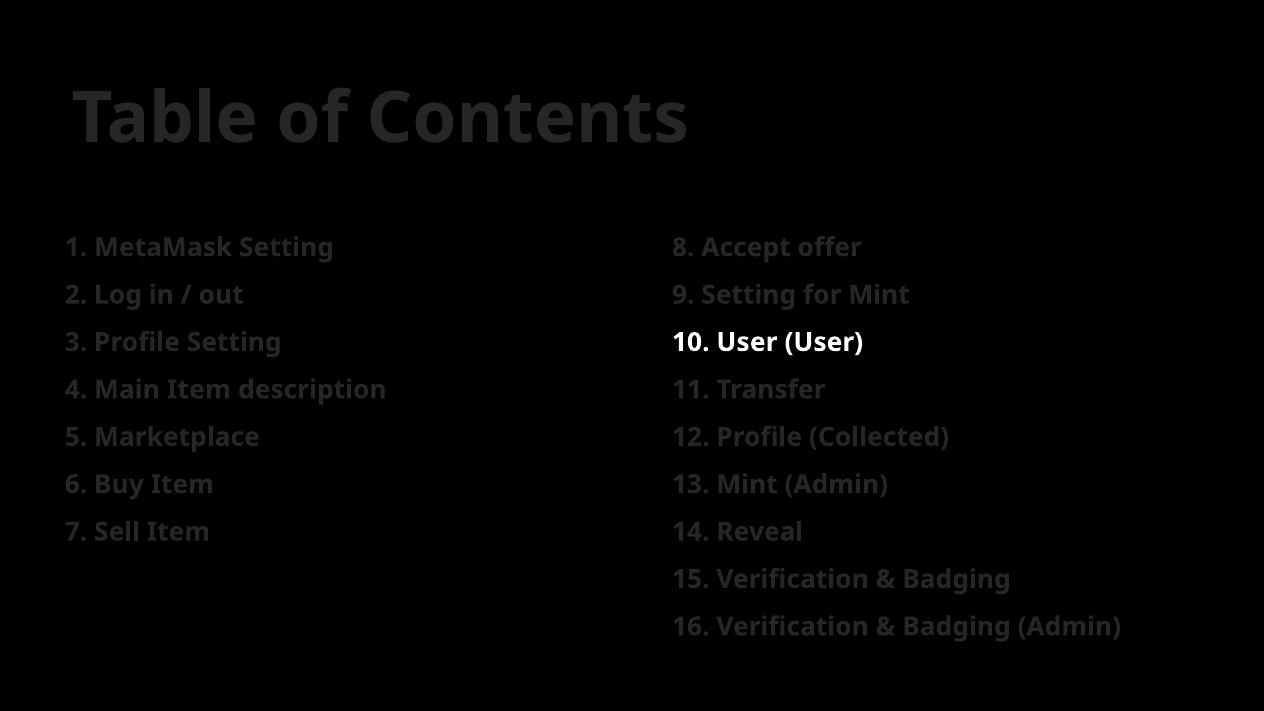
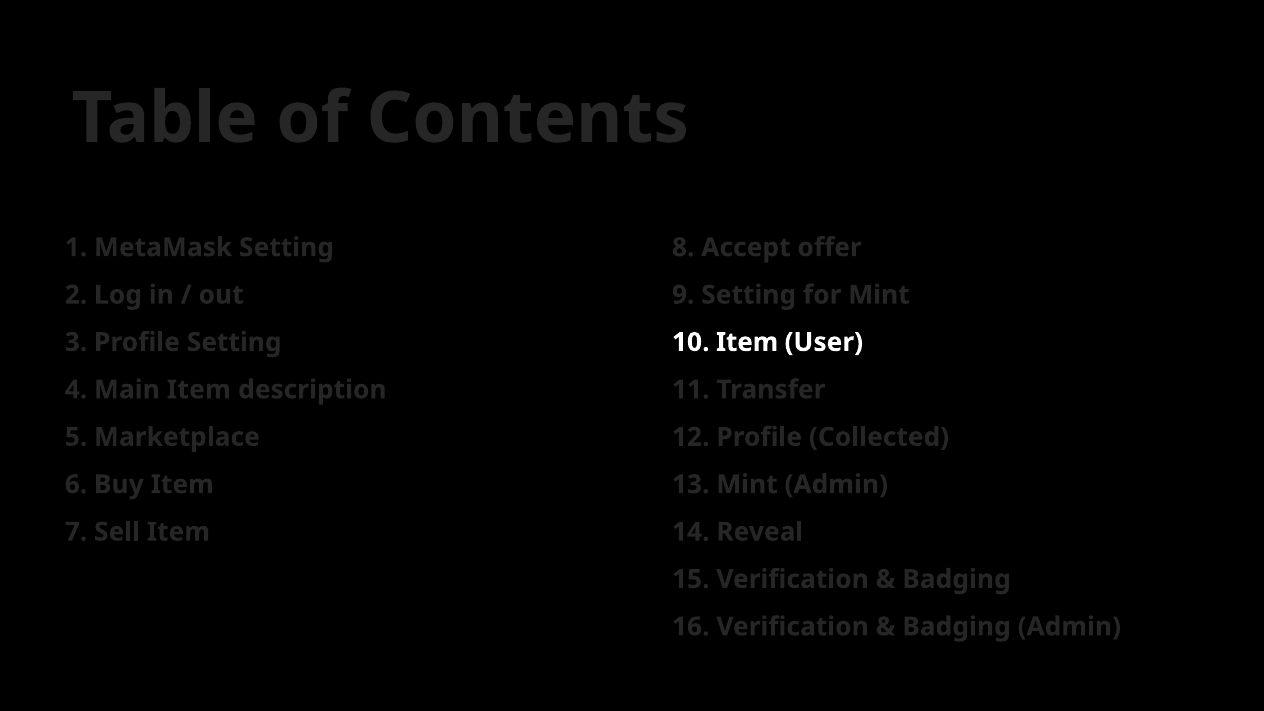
10 User: User -> Item
